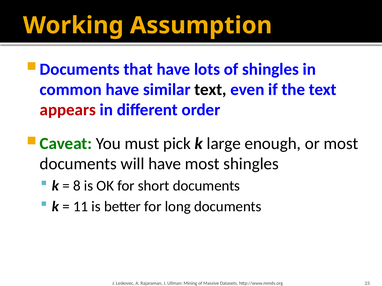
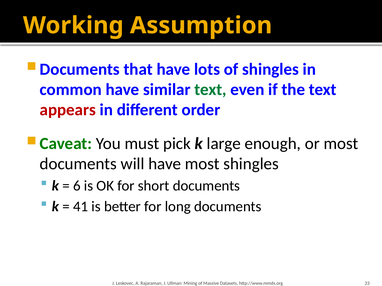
text at (210, 90) colour: black -> green
8: 8 -> 6
11: 11 -> 41
